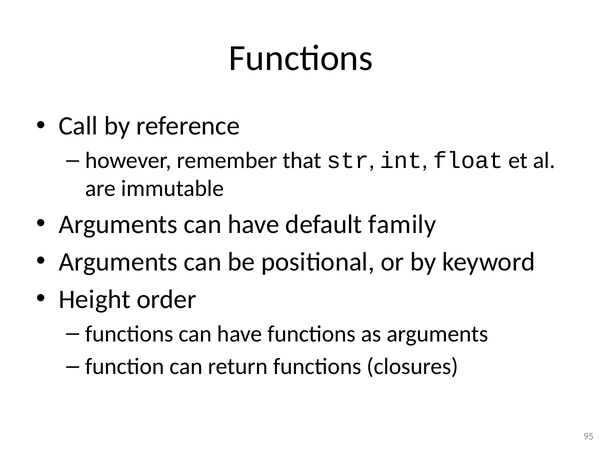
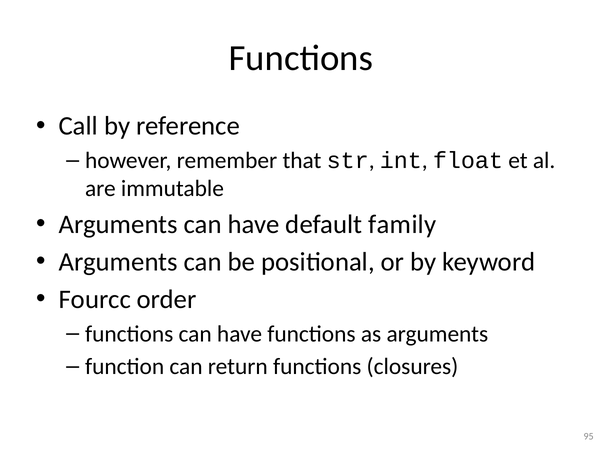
Height: Height -> Fourcc
